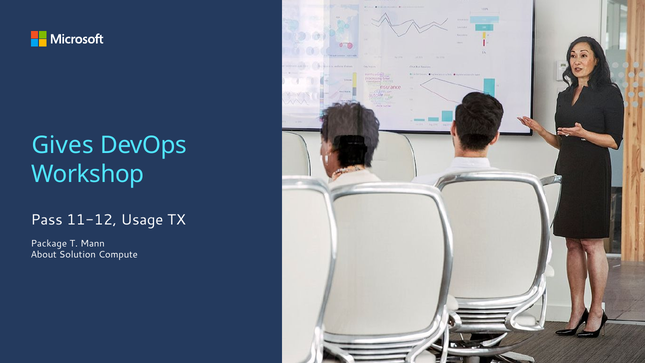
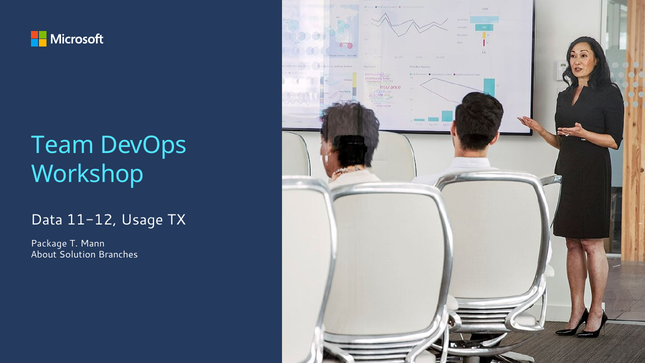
Gives: Gives -> Team
Pass: Pass -> Data
Compute: Compute -> Branches
